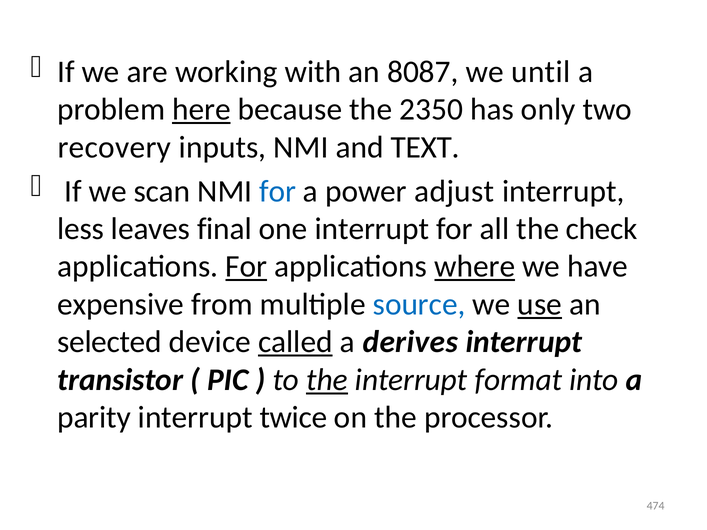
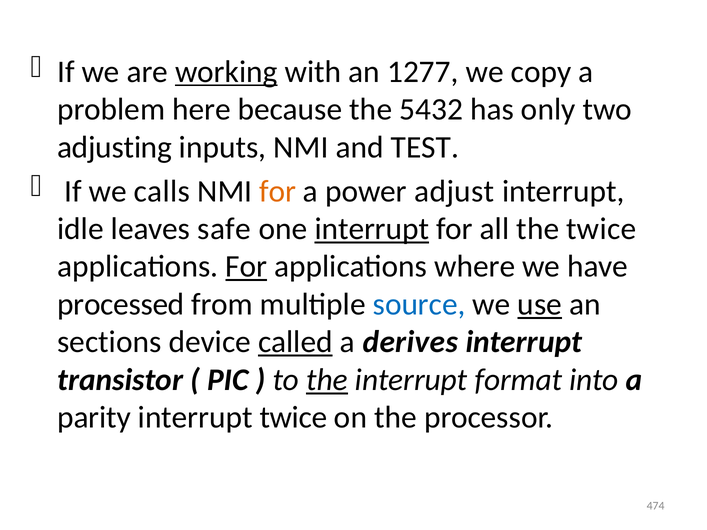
working underline: none -> present
8087: 8087 -> 1277
until: until -> copy
here underline: present -> none
2350: 2350 -> 5432
recovery: recovery -> adjusting
TEXT: TEXT -> TEST
scan: scan -> calls
for at (278, 191) colour: blue -> orange
less: less -> idle
final: final -> safe
interrupt at (372, 229) underline: none -> present
the check: check -> twice
where underline: present -> none
expensive: expensive -> processed
selected: selected -> sections
